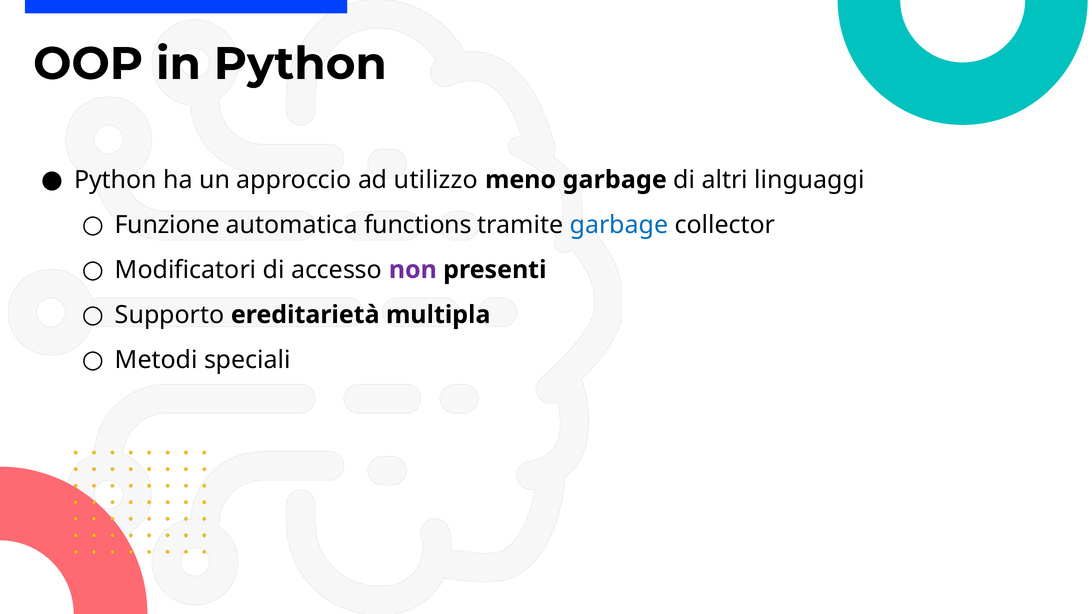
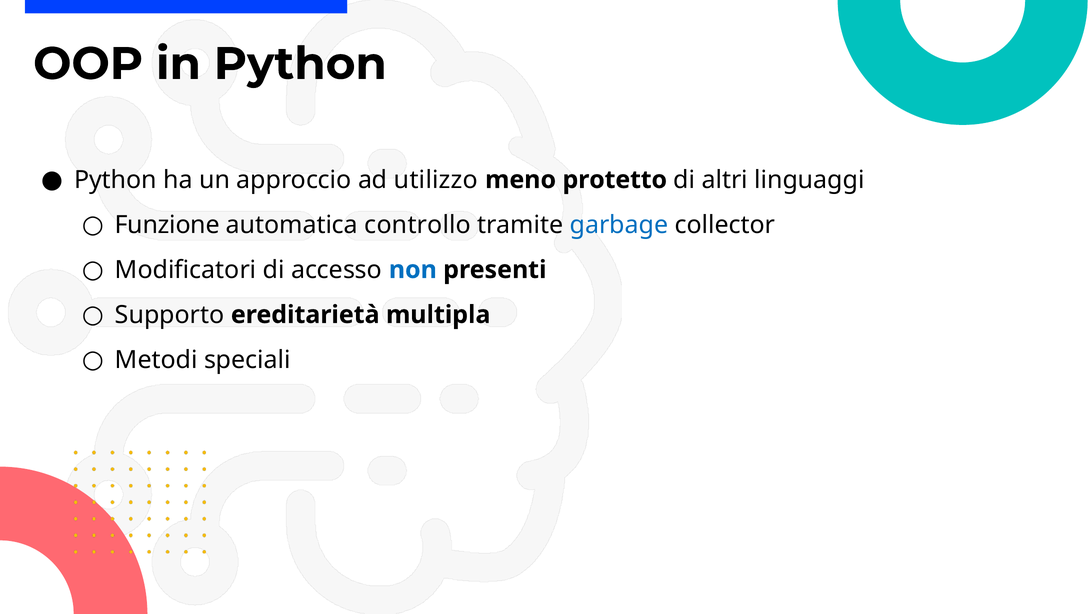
meno garbage: garbage -> protetto
functions: functions -> controllo
non colour: purple -> blue
